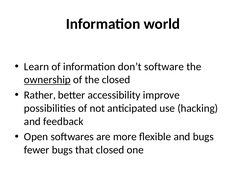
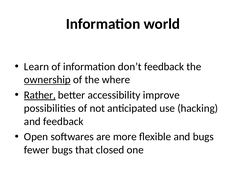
don’t software: software -> feedback
the closed: closed -> where
Rather underline: none -> present
